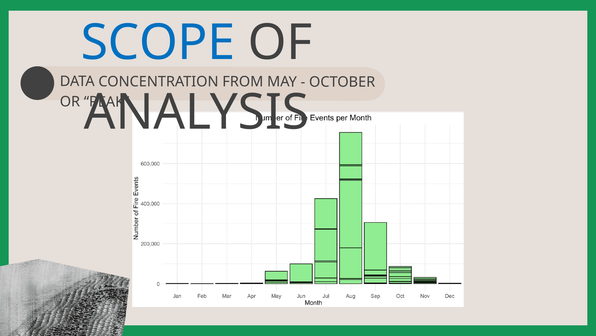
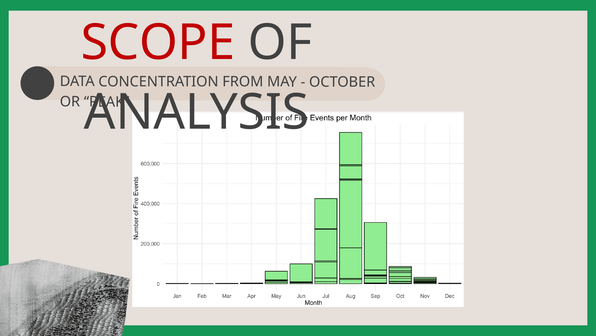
SCOPE colour: blue -> red
